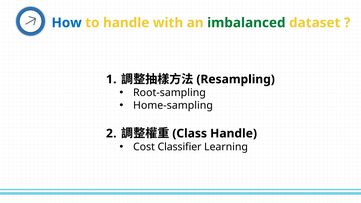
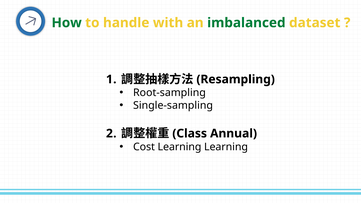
How colour: blue -> green
Home-sampling: Home-sampling -> Single-sampling
Handle at (234, 134): Handle -> Annual
Cost Classifier: Classifier -> Learning
